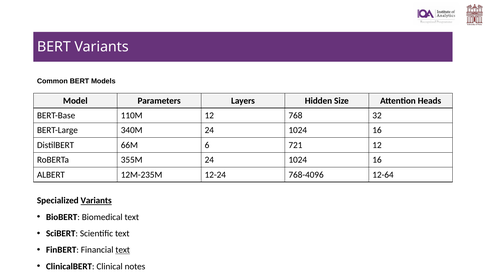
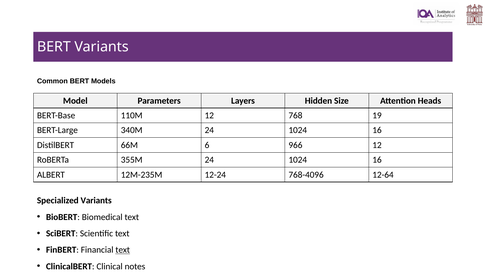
32: 32 -> 19
721: 721 -> 966
Variants at (96, 200) underline: present -> none
